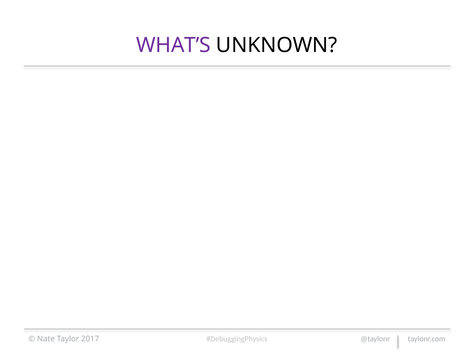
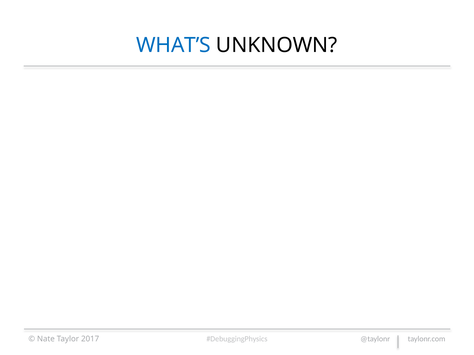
WHAT’S colour: purple -> blue
